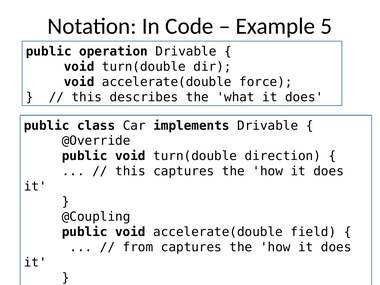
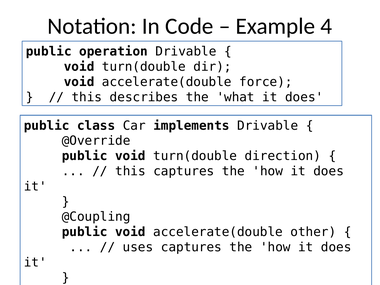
5: 5 -> 4
field: field -> other
from: from -> uses
